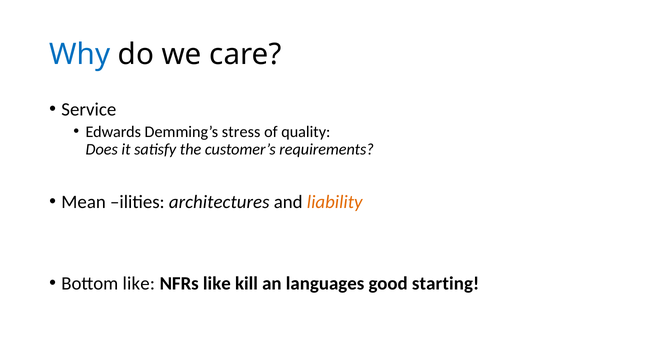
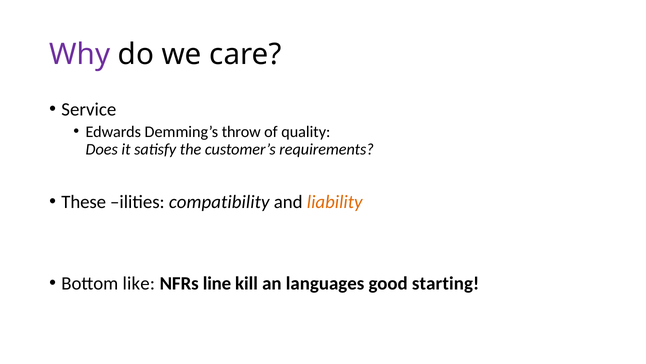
Why colour: blue -> purple
stress: stress -> throw
Mean: Mean -> These
architectures: architectures -> compatibility
NFRs like: like -> line
